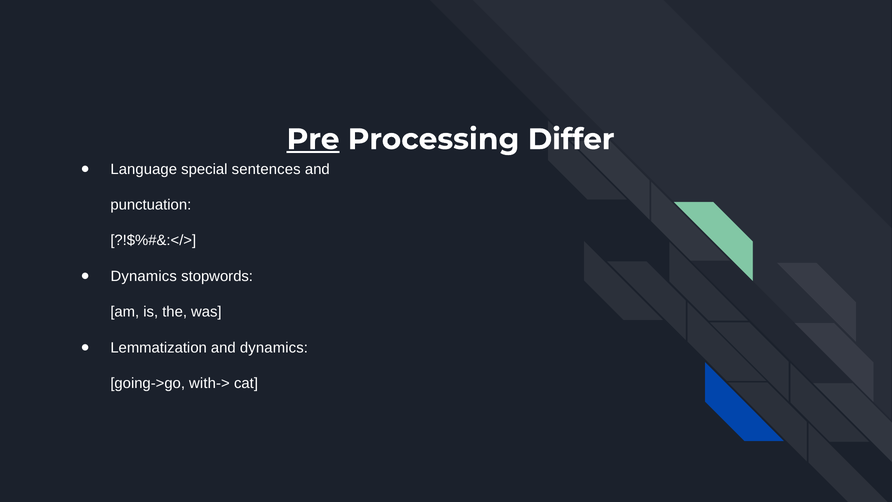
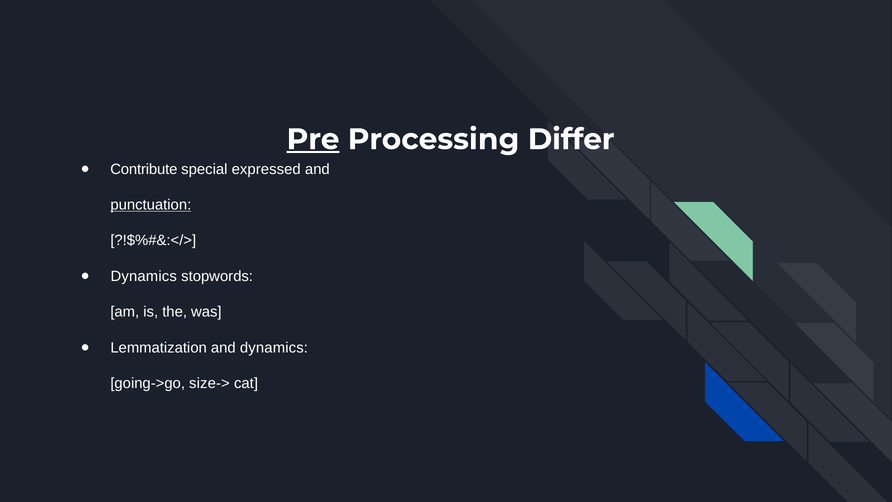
Language: Language -> Contribute
sentences: sentences -> expressed
punctuation underline: none -> present
with->: with-> -> size->
